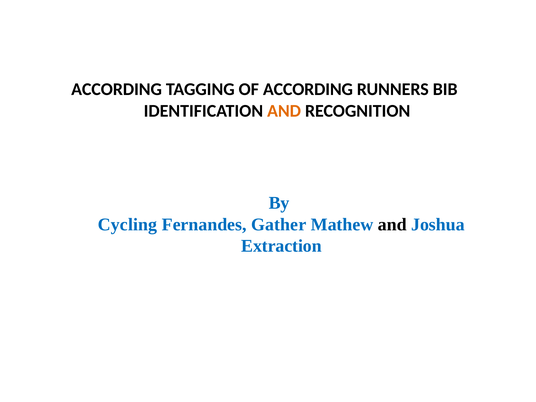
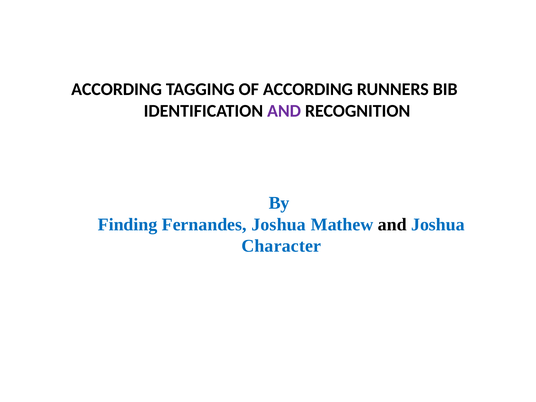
AND at (284, 111) colour: orange -> purple
Cycling: Cycling -> Finding
Fernandes Gather: Gather -> Joshua
Extraction: Extraction -> Character
